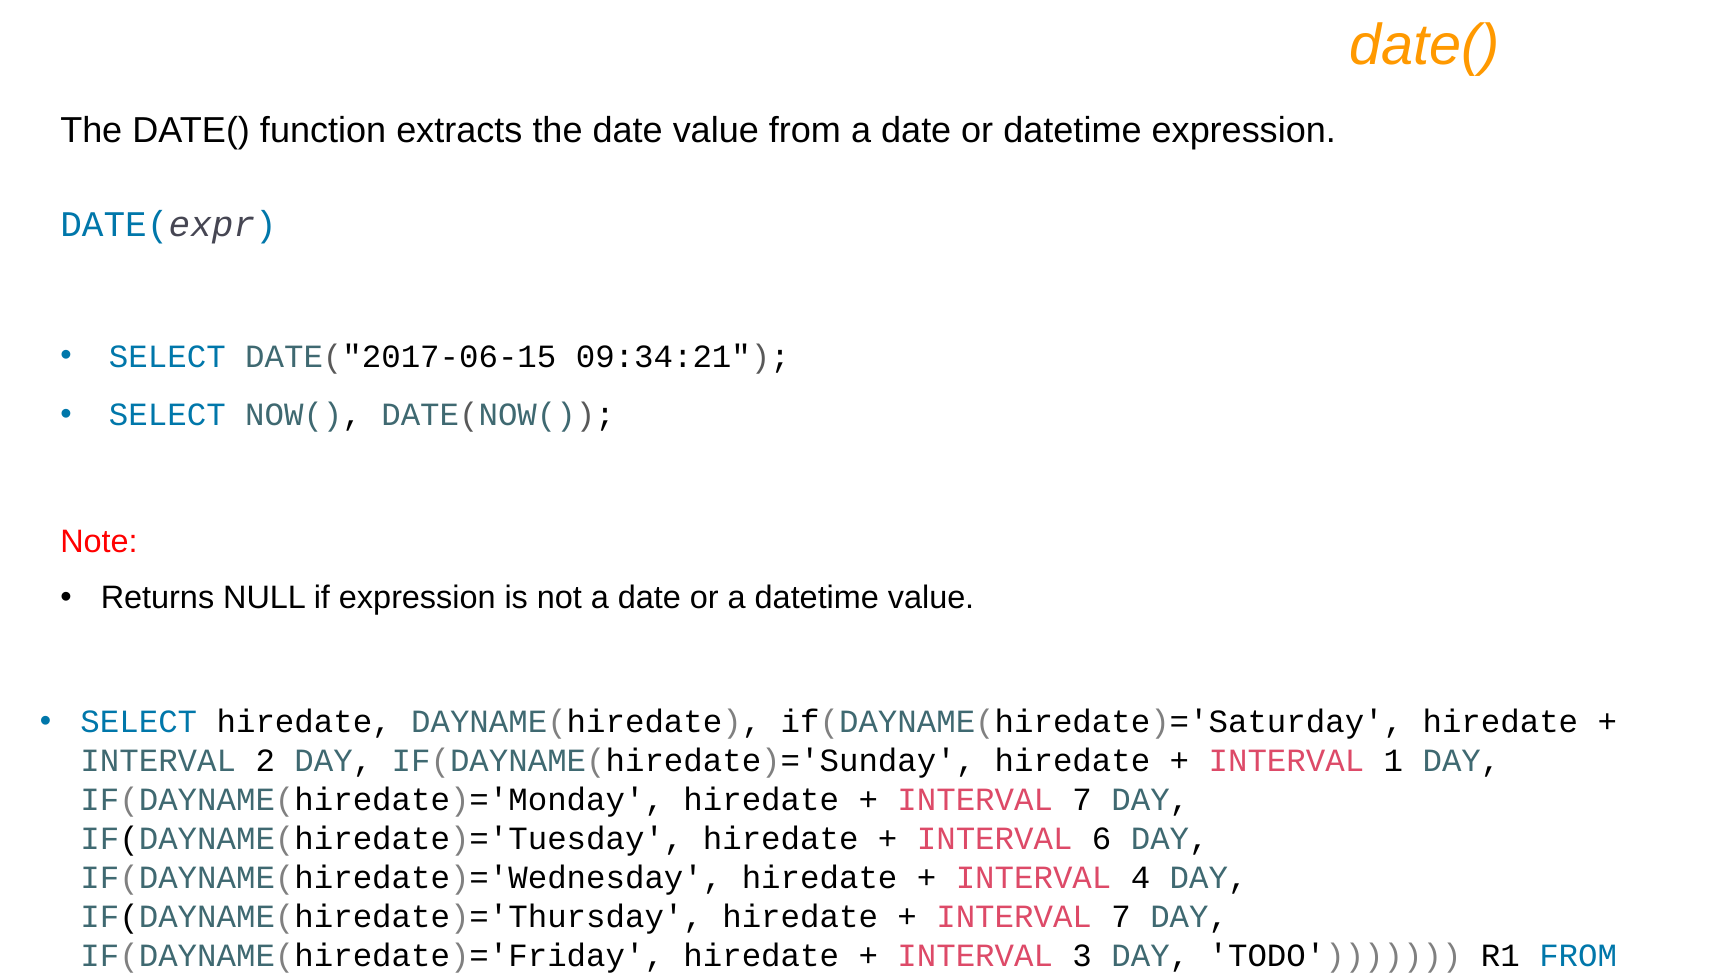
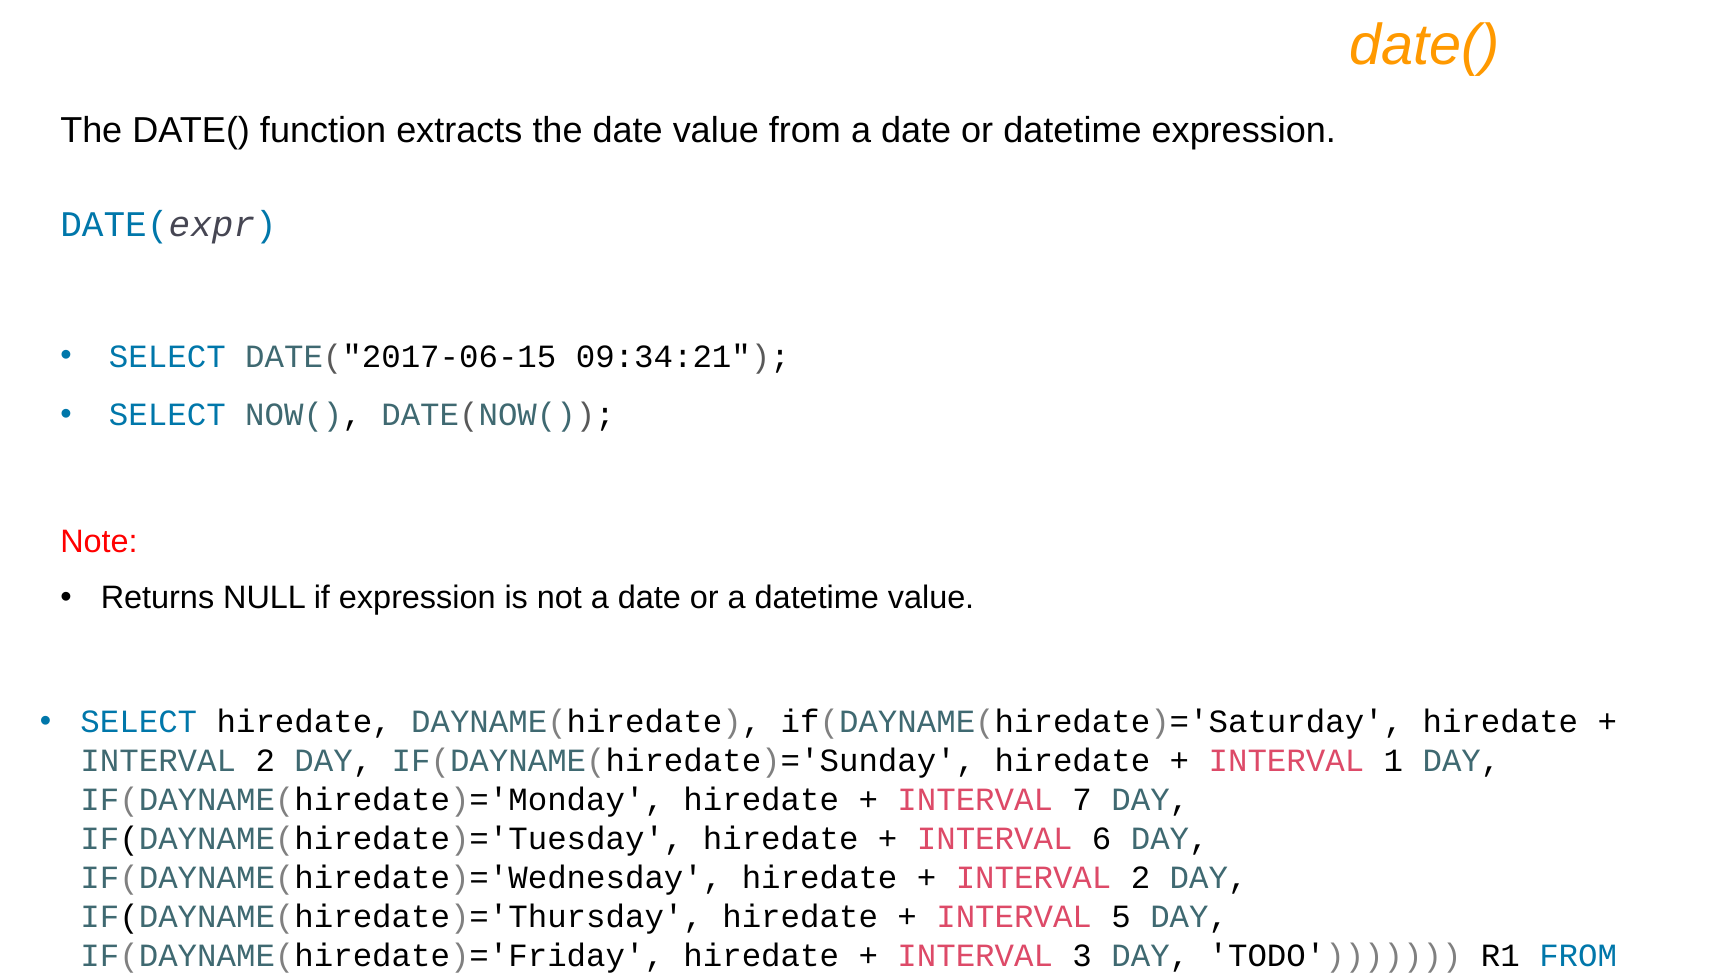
4 at (1141, 877): 4 -> 2
7 at (1121, 916): 7 -> 5
